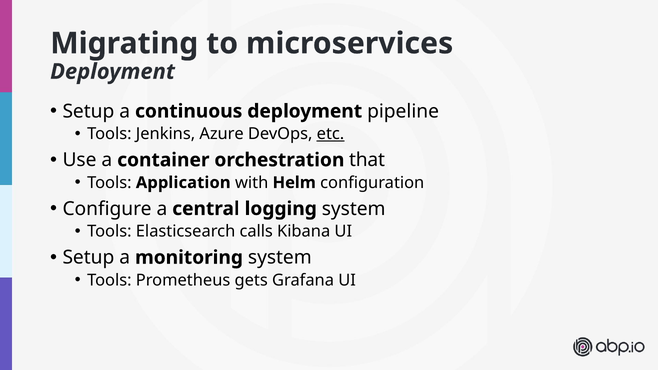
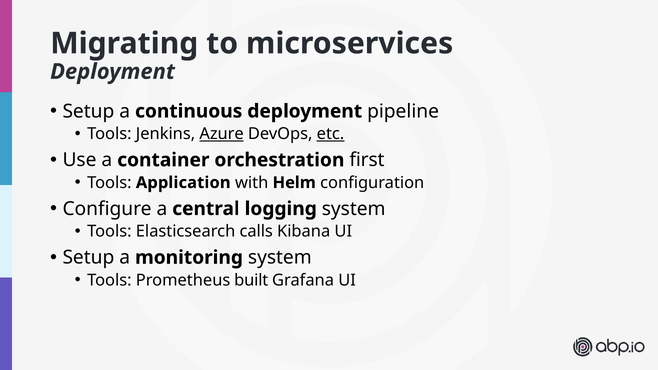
Azure underline: none -> present
that: that -> first
gets: gets -> built
